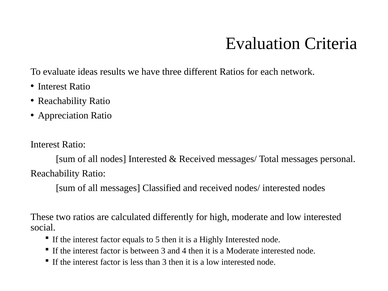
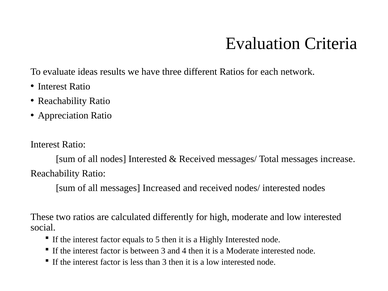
personal: personal -> increase
Classified: Classified -> Increased
